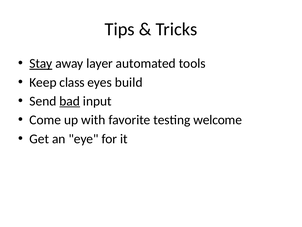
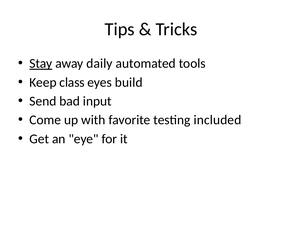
layer: layer -> daily
bad underline: present -> none
welcome: welcome -> included
